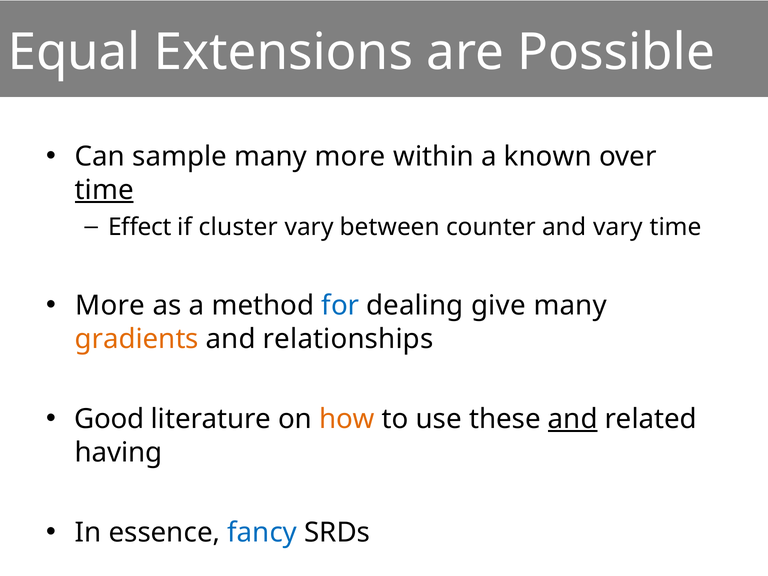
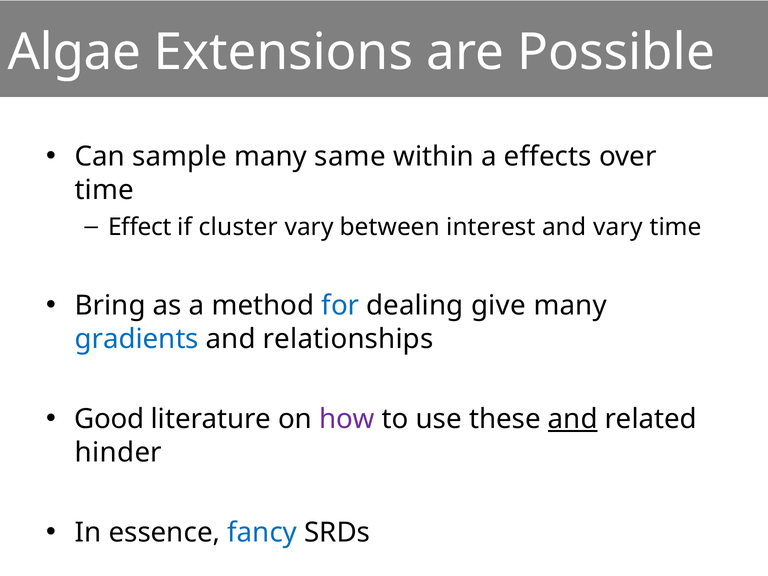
Equal: Equal -> Algae
many more: more -> same
known: known -> effects
time at (104, 190) underline: present -> none
counter: counter -> interest
More at (110, 306): More -> Bring
gradients colour: orange -> blue
how colour: orange -> purple
having: having -> hinder
